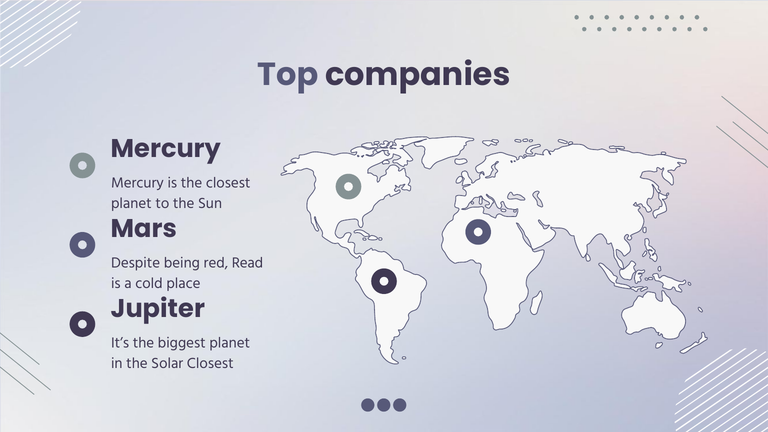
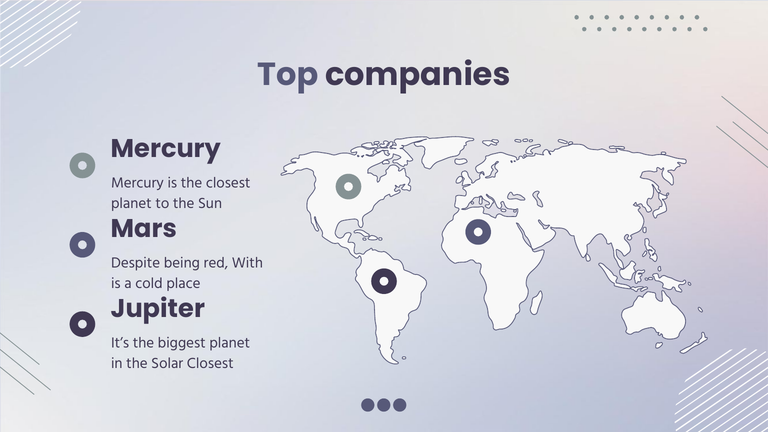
Read: Read -> With
